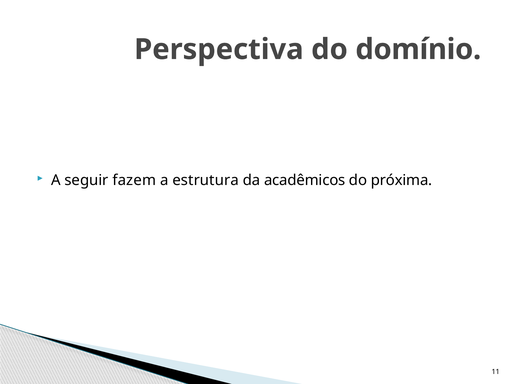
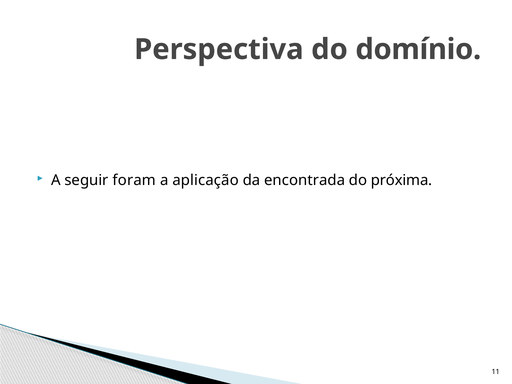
fazem: fazem -> foram
estrutura: estrutura -> aplicação
acadêmicos: acadêmicos -> encontrada
